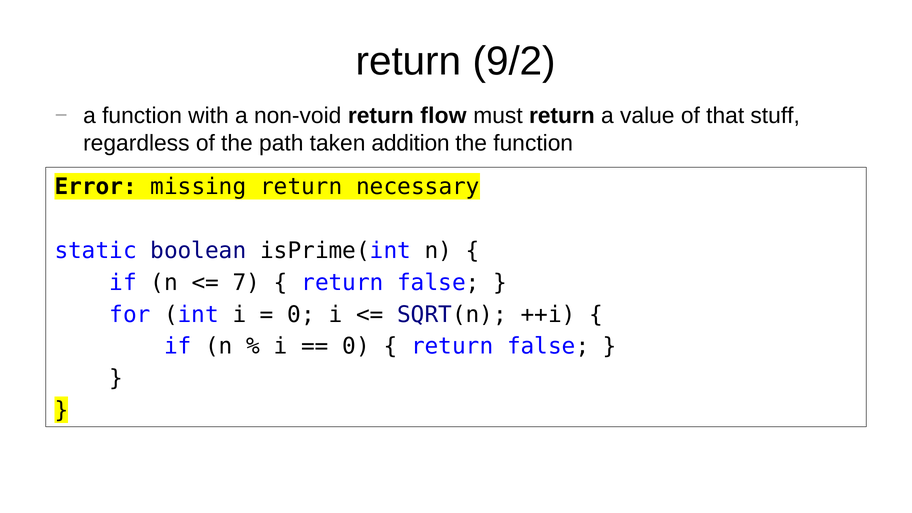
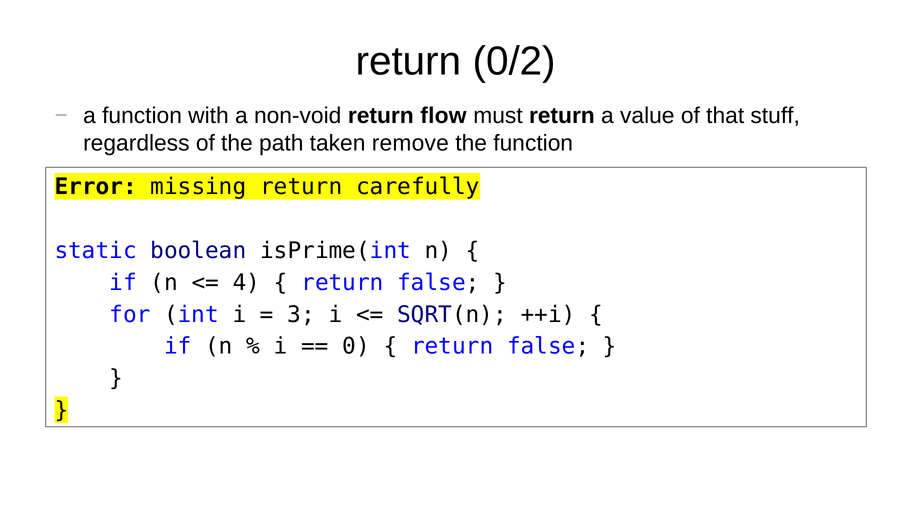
9/2: 9/2 -> 0/2
addition: addition -> remove
necessary: necessary -> carefully
7: 7 -> 4
0 at (301, 315): 0 -> 3
